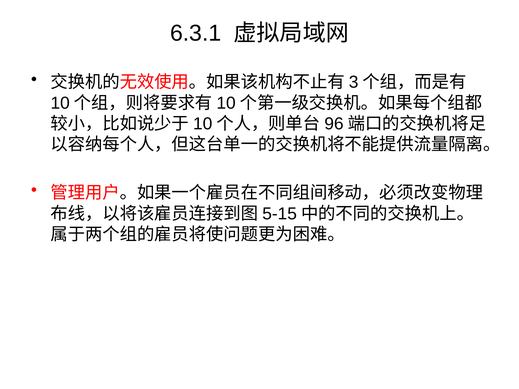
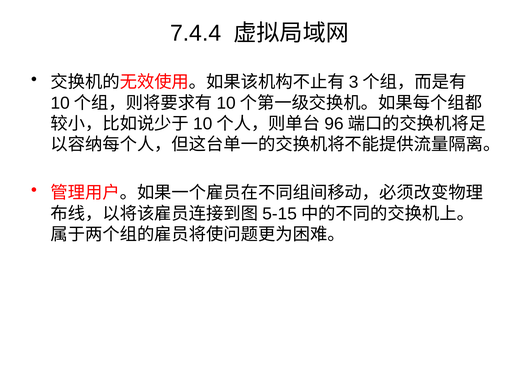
6.3.1: 6.3.1 -> 7.4.4
